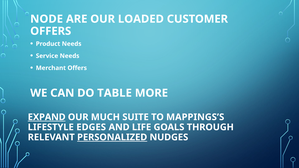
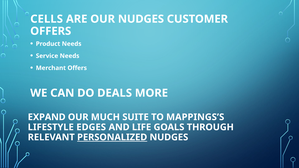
NODE: NODE -> CELLS
OUR LOADED: LOADED -> NUDGES
TABLE: TABLE -> DEALS
EXPAND underline: present -> none
